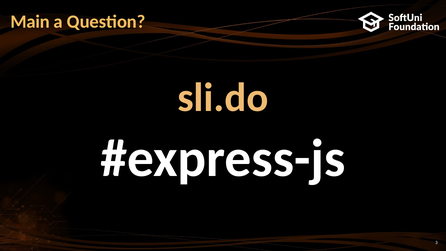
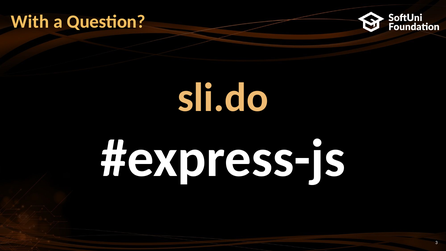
Main: Main -> With
